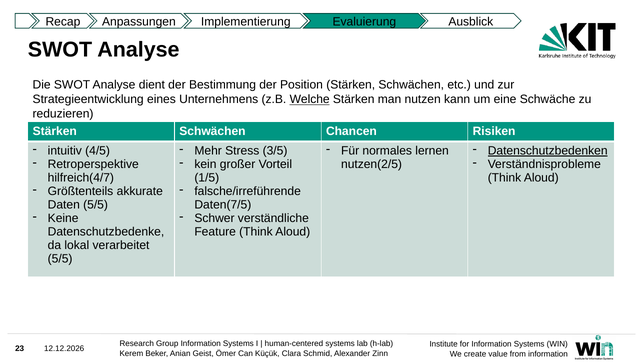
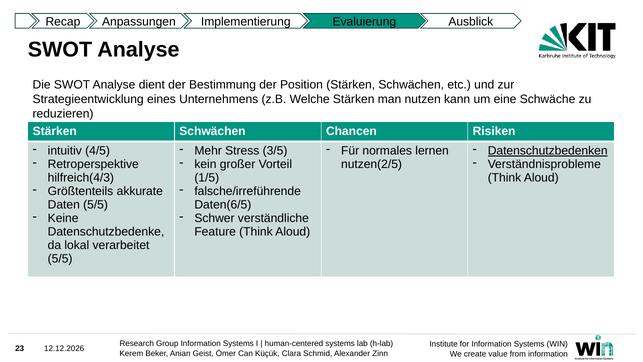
Welche underline: present -> none
hilfreich(4/7: hilfreich(4/7 -> hilfreich(4/3
Daten(7/5: Daten(7/5 -> Daten(6/5
